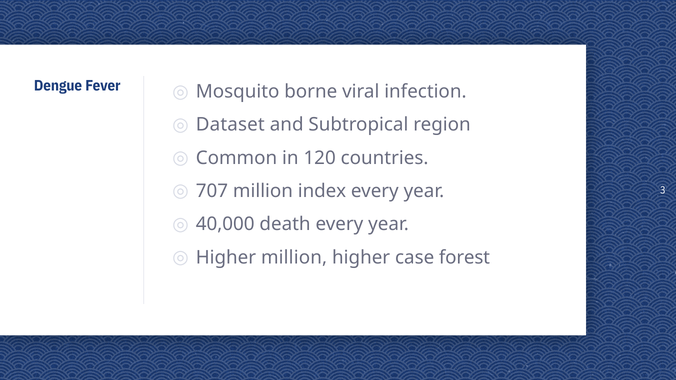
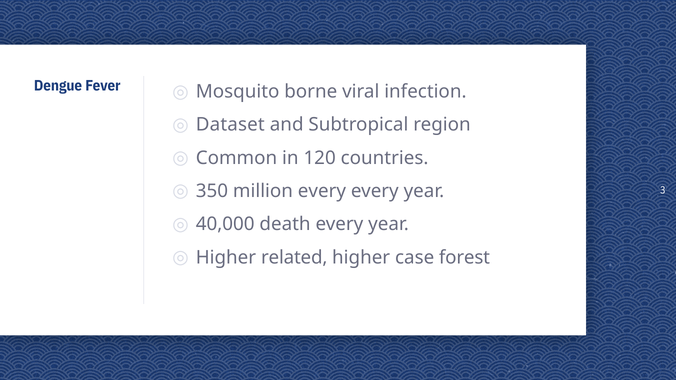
707: 707 -> 350
million index: index -> every
Higher million: million -> related
